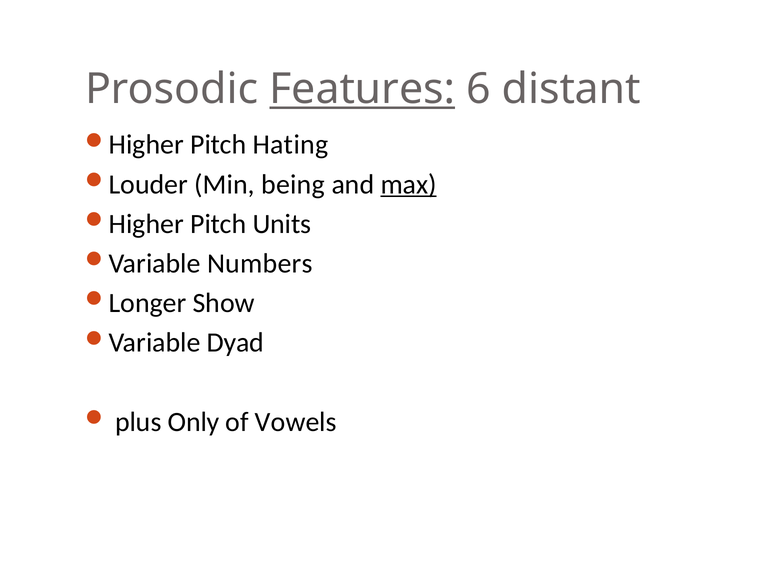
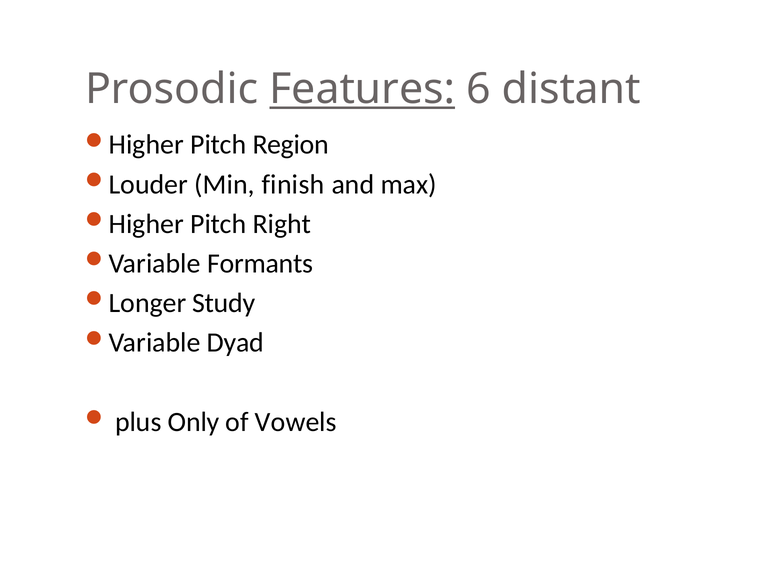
Hating: Hating -> Region
being: being -> finish
max underline: present -> none
Units: Units -> Right
Numbers: Numbers -> Formants
Show: Show -> Study
